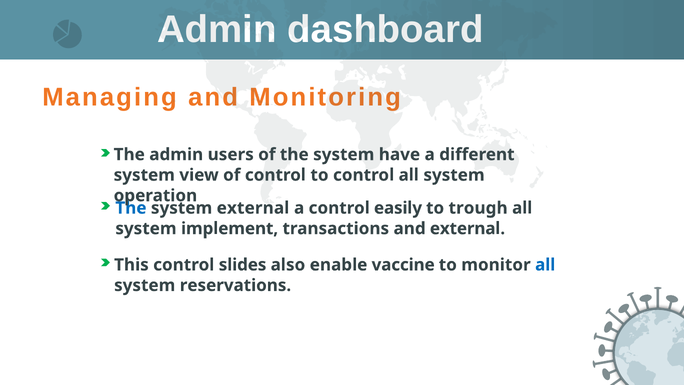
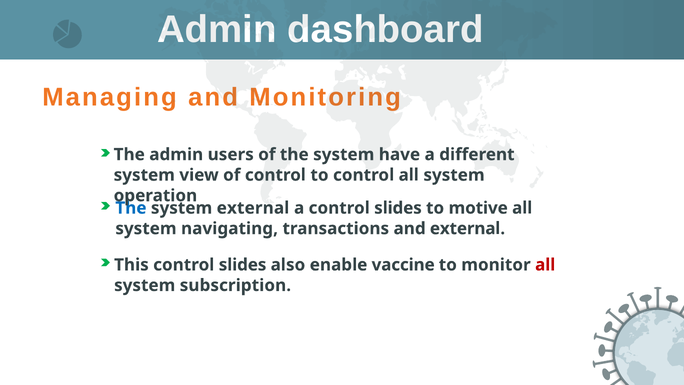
a control easily: easily -> slides
trough: trough -> motive
implement: implement -> navigating
all at (545, 265) colour: blue -> red
reservations: reservations -> subscription
